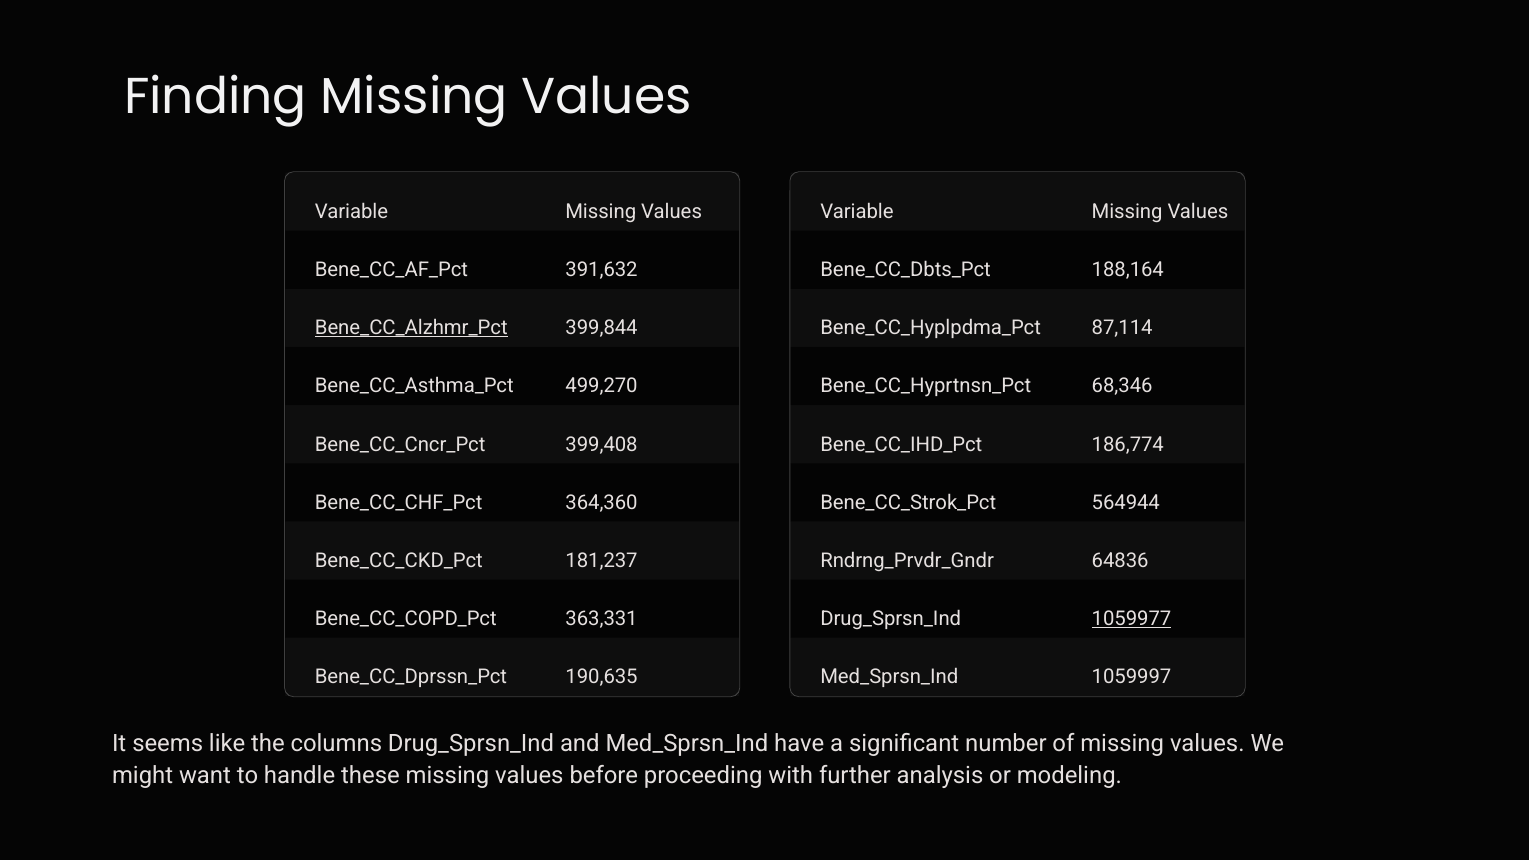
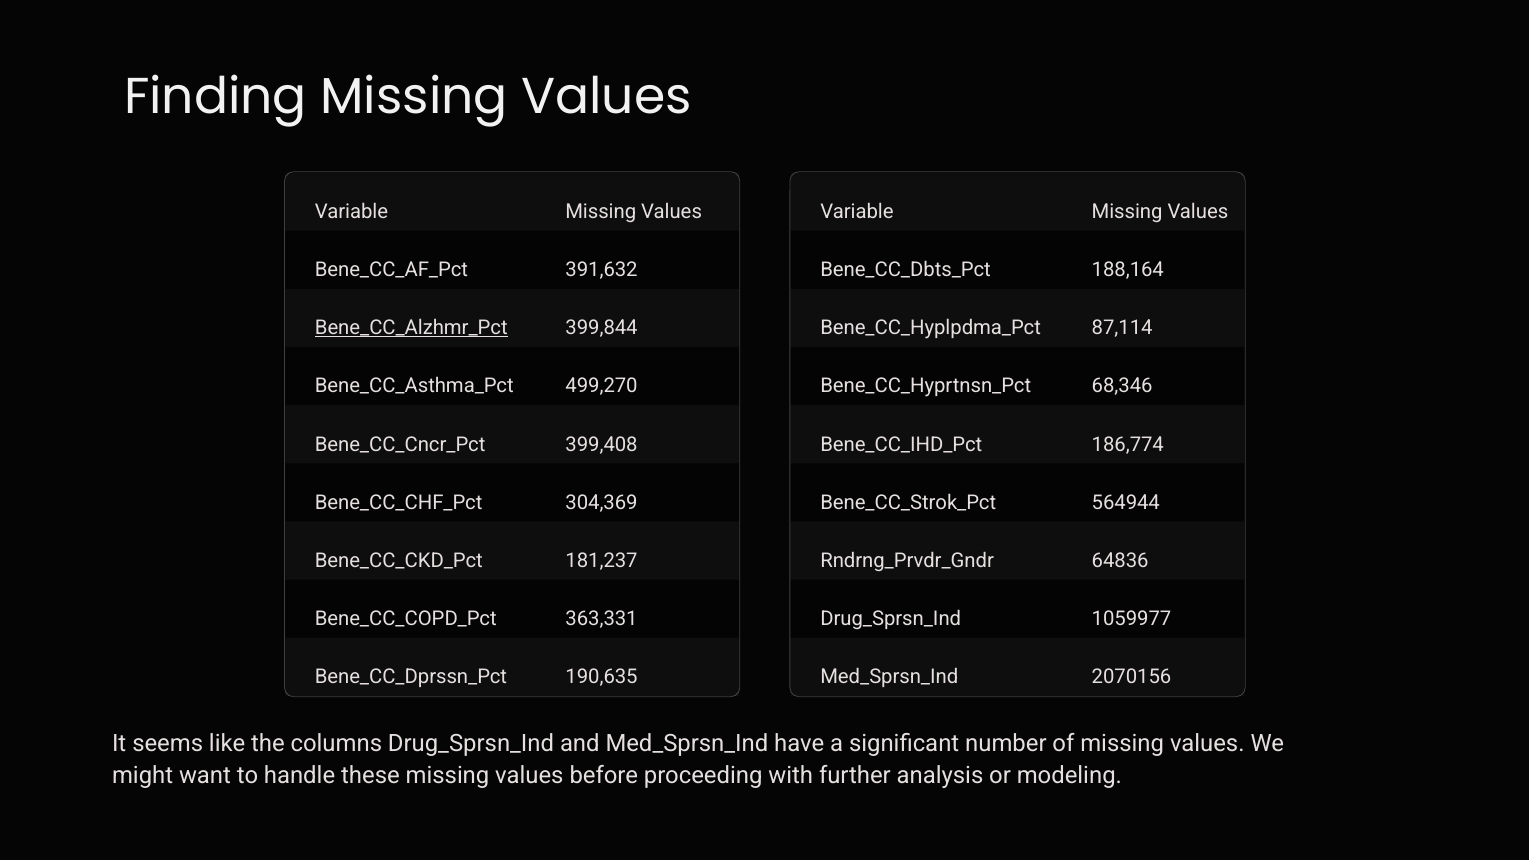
364,360: 364,360 -> 304,369
1059977 underline: present -> none
1059997: 1059997 -> 2070156
